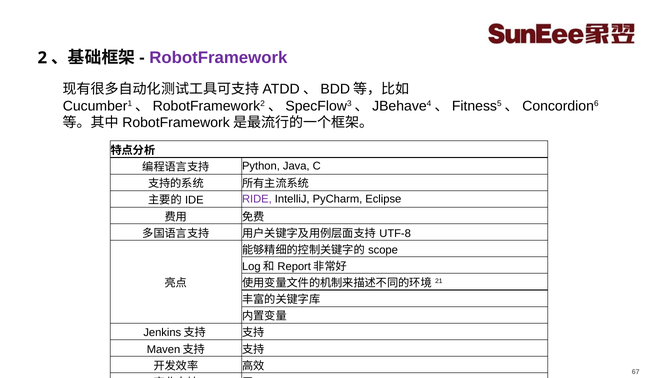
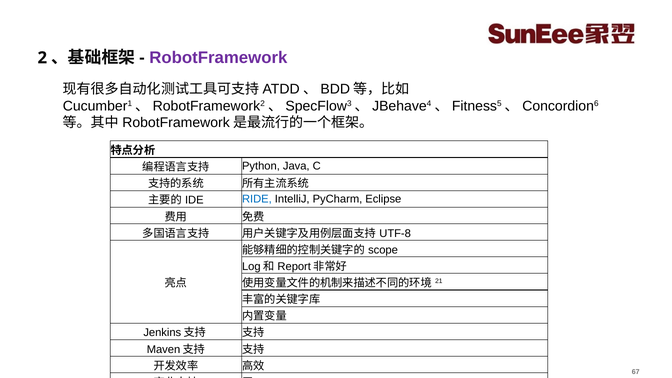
RIDE colour: purple -> blue
